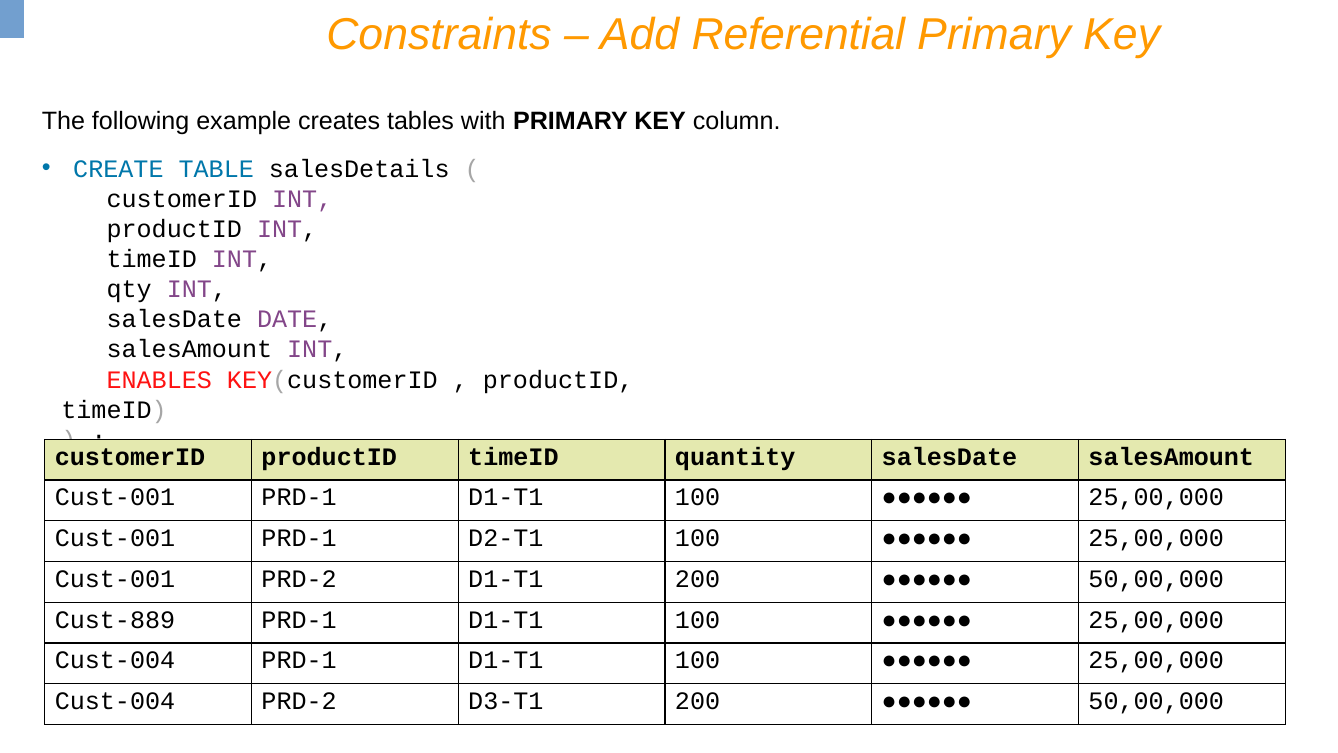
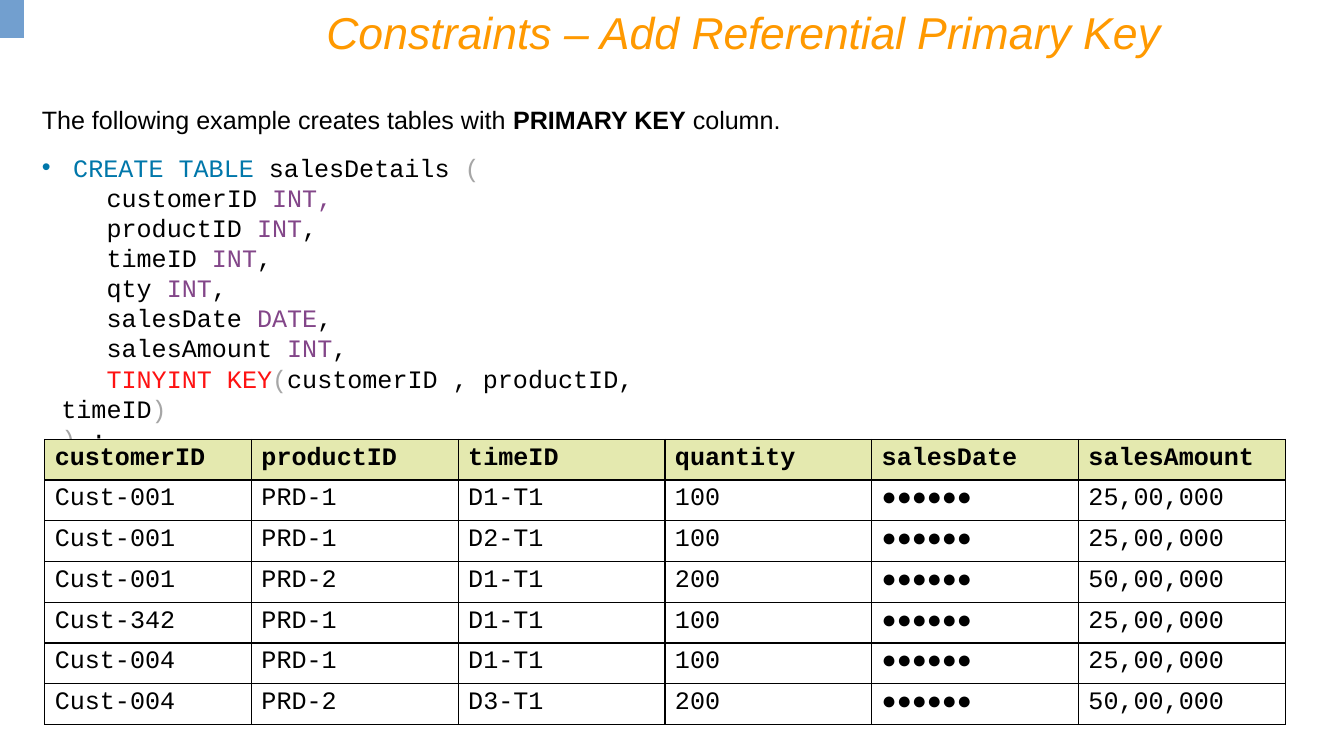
ENABLES: ENABLES -> TINYINT
Cust-889: Cust-889 -> Cust-342
